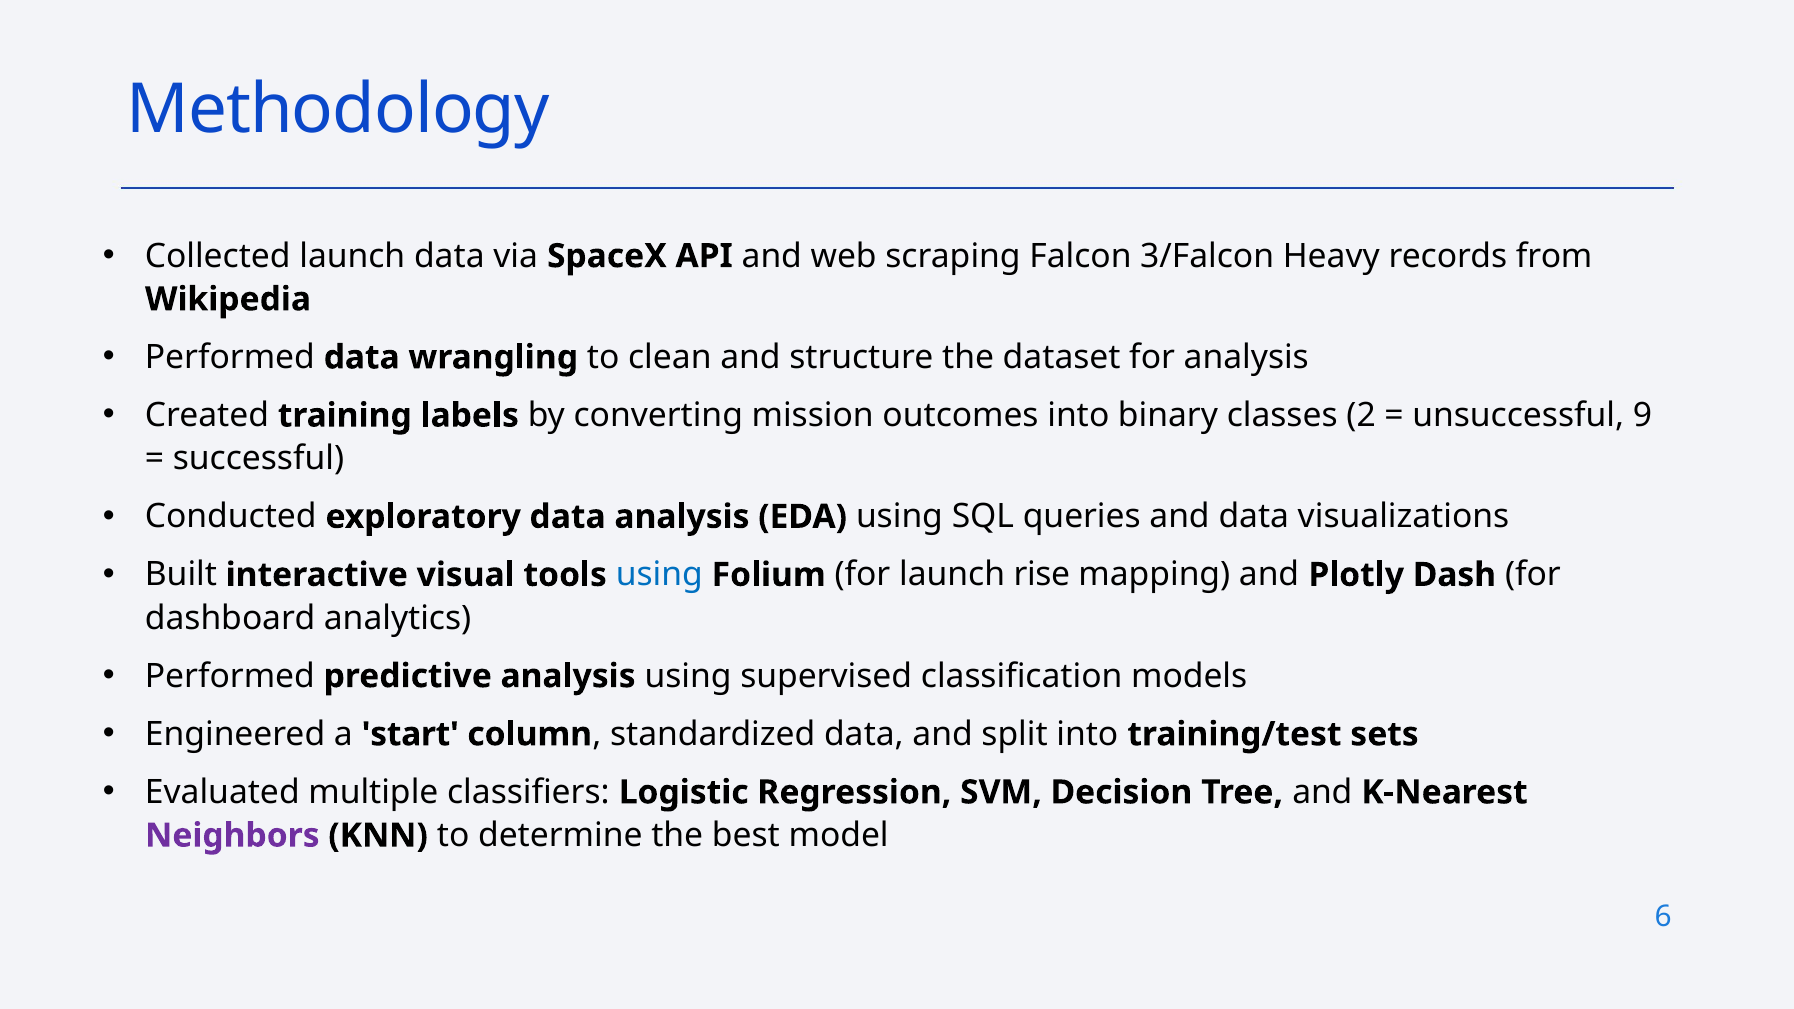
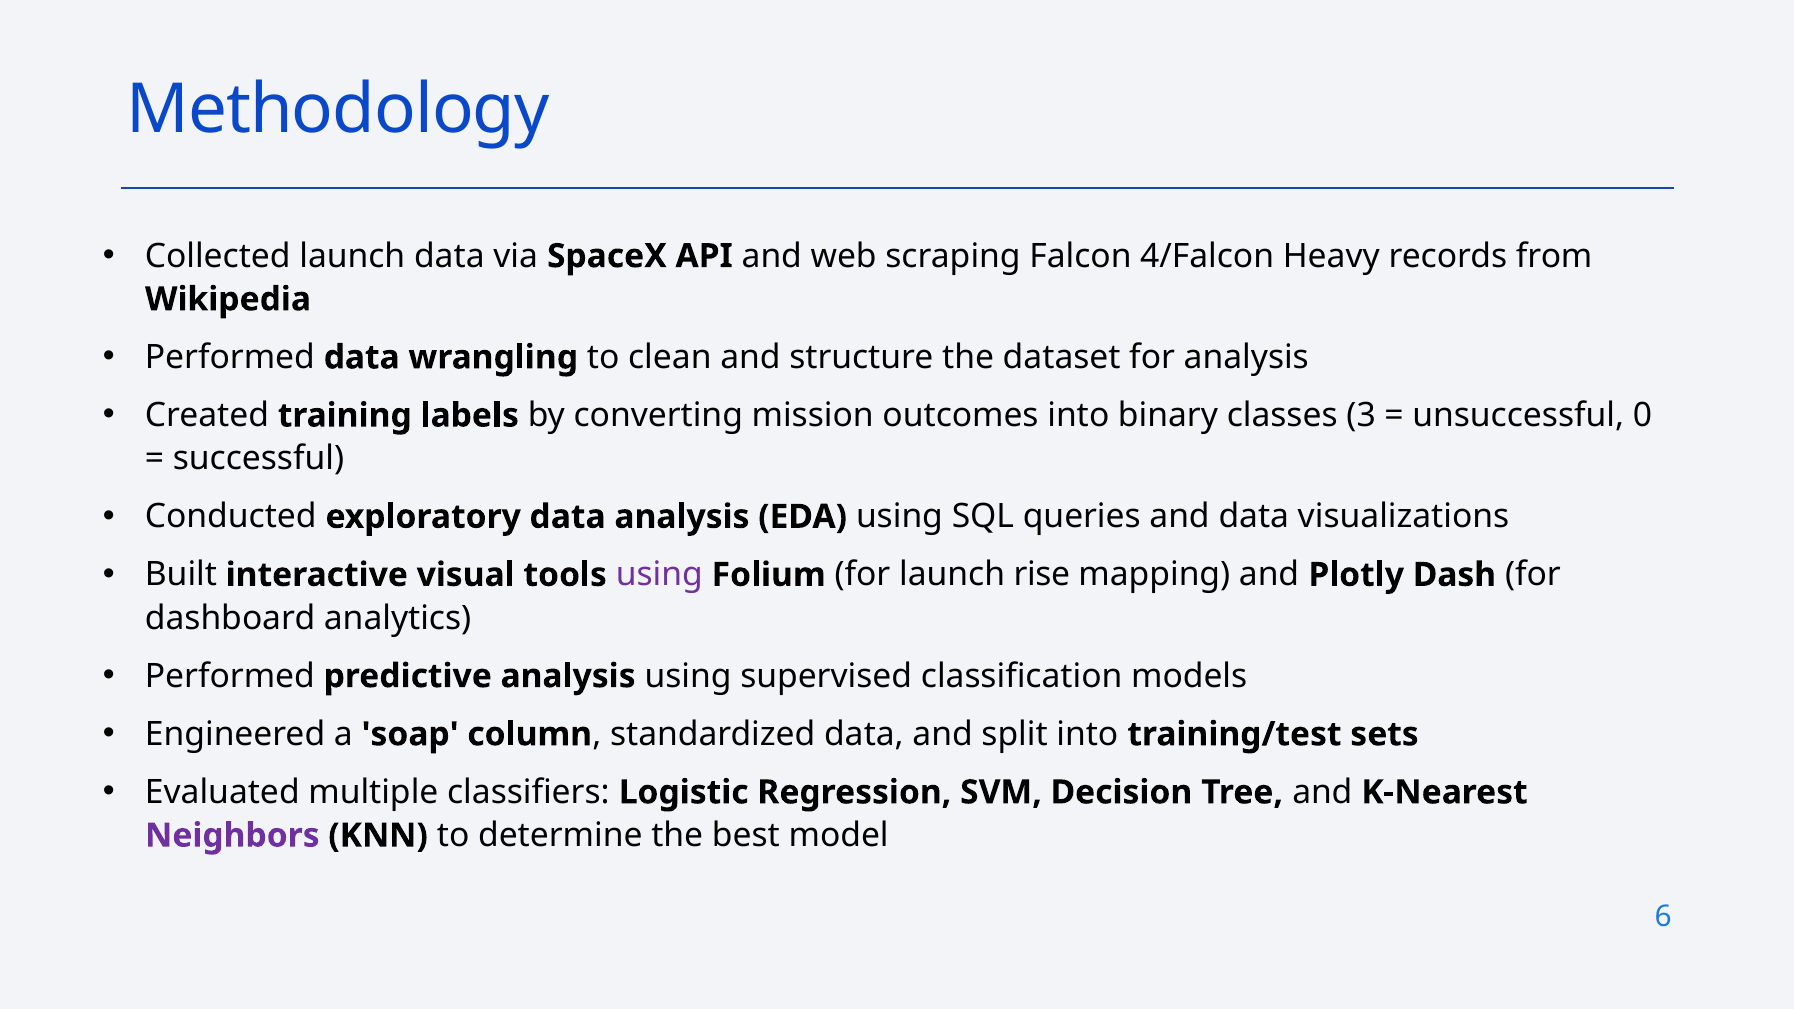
3/Falcon: 3/Falcon -> 4/Falcon
2: 2 -> 3
9: 9 -> 0
using at (659, 575) colour: blue -> purple
start: start -> soap
